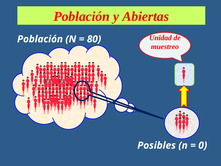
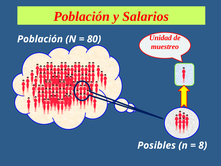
Abiertas: Abiertas -> Salarios
0: 0 -> 8
